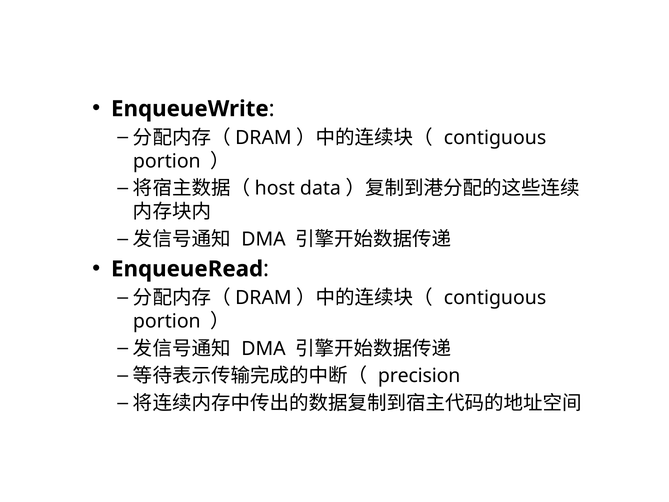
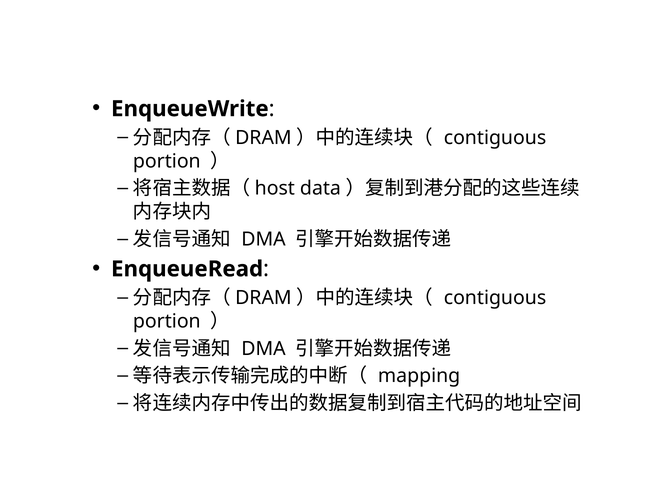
precision: precision -> mapping
